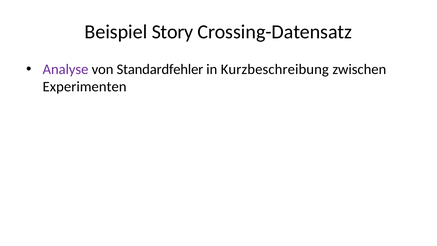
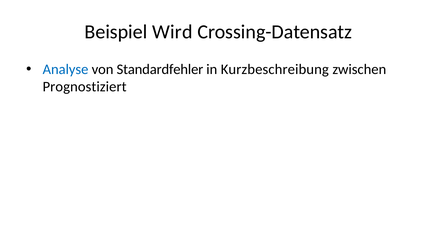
Story: Story -> Wird
Analyse colour: purple -> blue
Experimenten: Experimenten -> Prognostiziert
